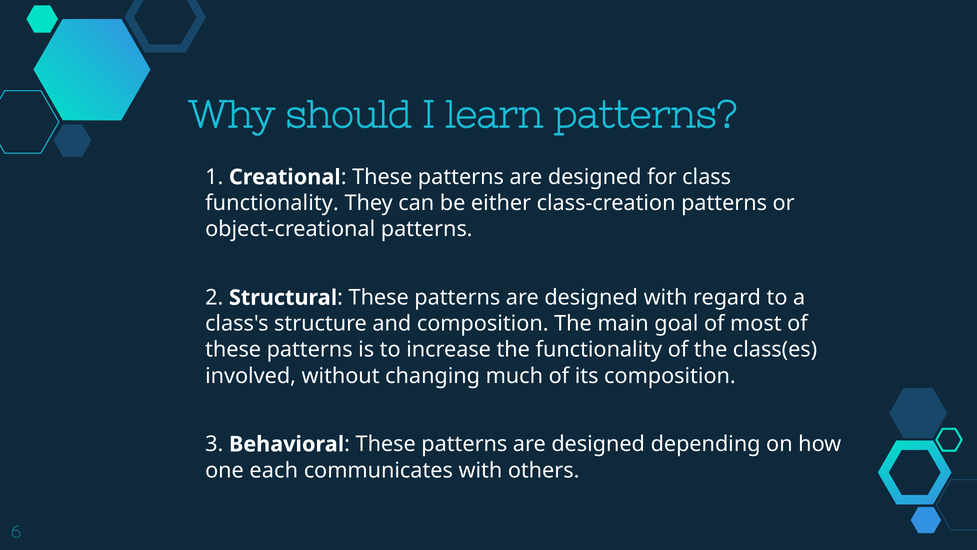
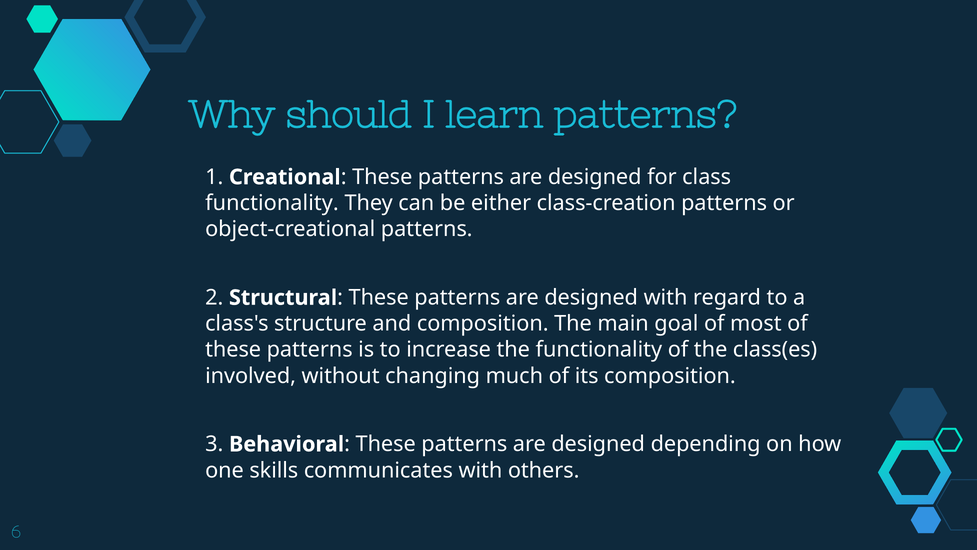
each: each -> skills
